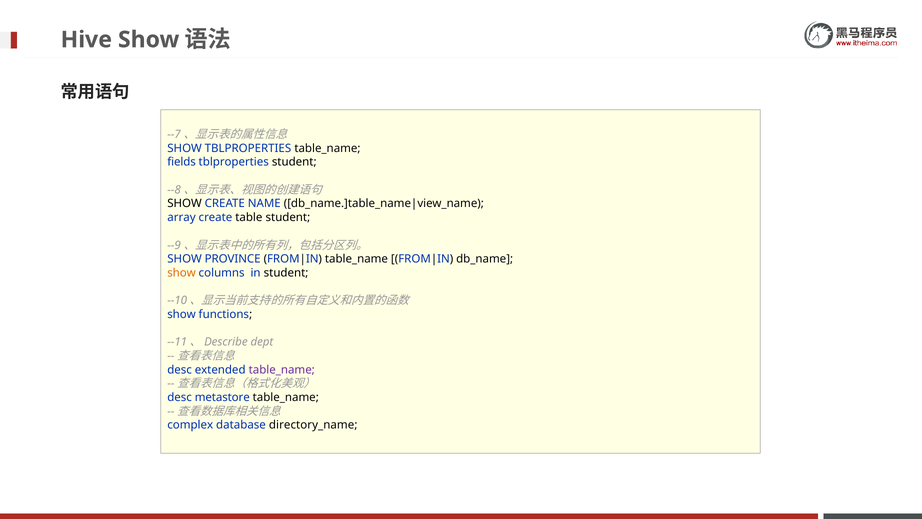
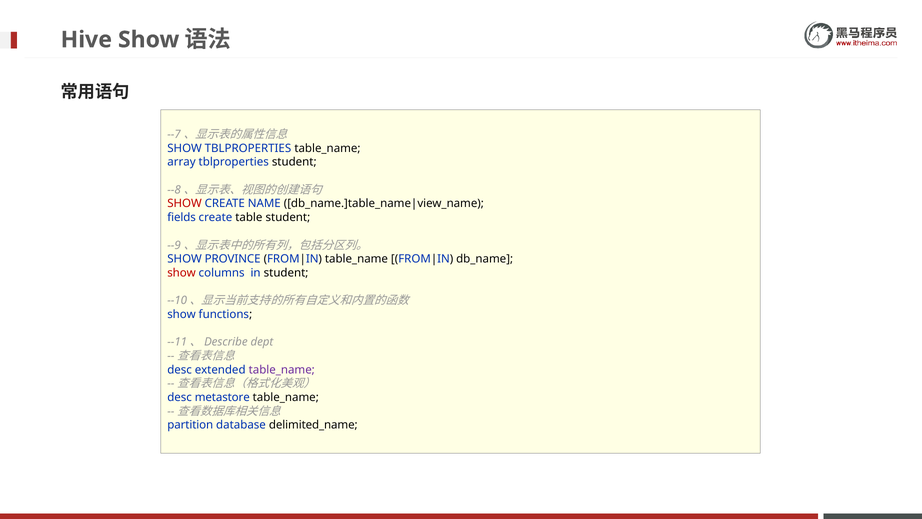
fields: fields -> array
SHOW at (185, 204) colour: black -> red
array: array -> fields
show at (182, 273) colour: orange -> red
complex: complex -> partition
directory_name: directory_name -> delimited_name
